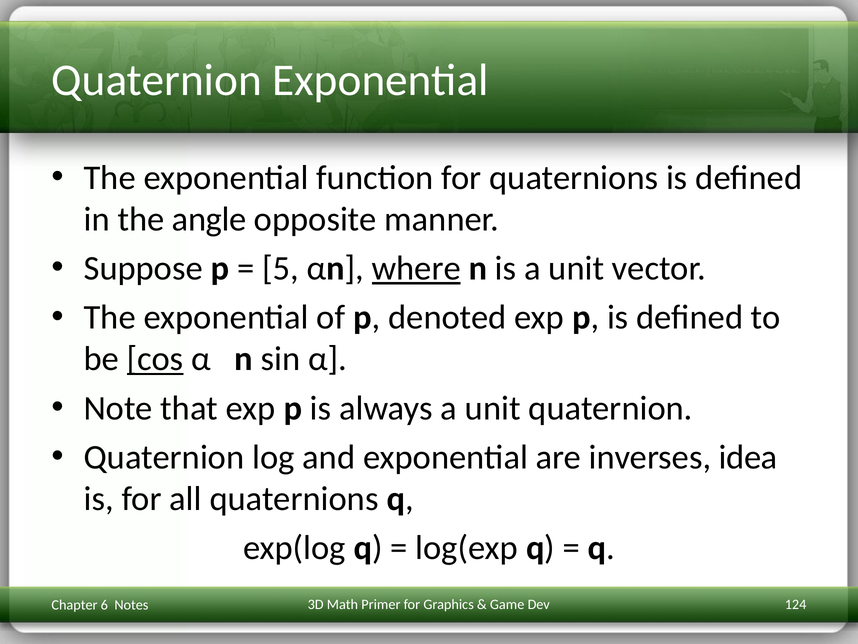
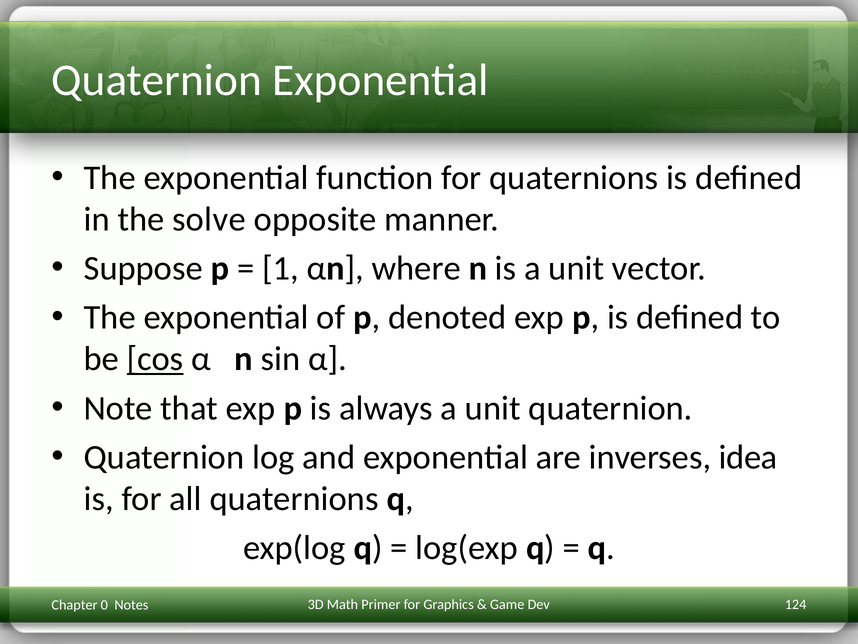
angle: angle -> solve
5: 5 -> 1
where underline: present -> none
6: 6 -> 0
